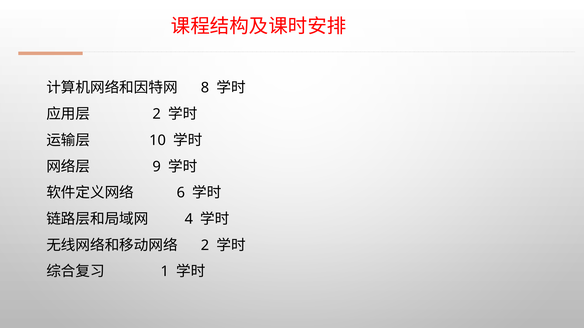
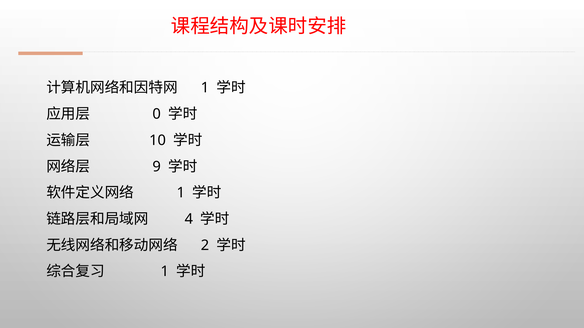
8 at (205, 88): 8 -> 1
2 at (157, 114): 2 -> 0
6 at (181, 193): 6 -> 1
